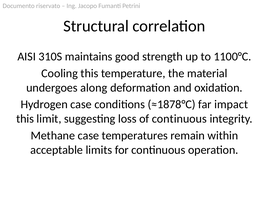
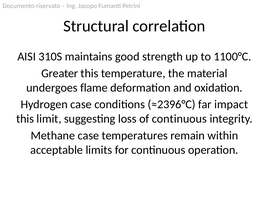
Cooling: Cooling -> Greater
along: along -> flame
≈1878°C: ≈1878°C -> ≈2396°C
